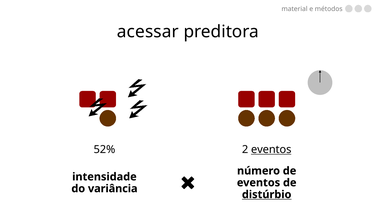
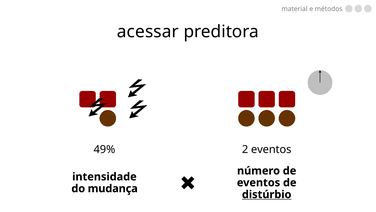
52%: 52% -> 49%
eventos at (271, 149) underline: present -> none
variância: variância -> mudança
